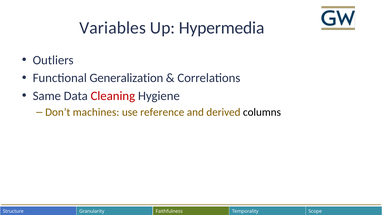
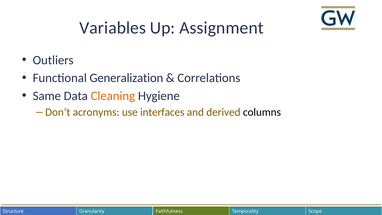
Hypermedia: Hypermedia -> Assignment
Cleaning colour: red -> orange
machines: machines -> acronyms
reference: reference -> interfaces
